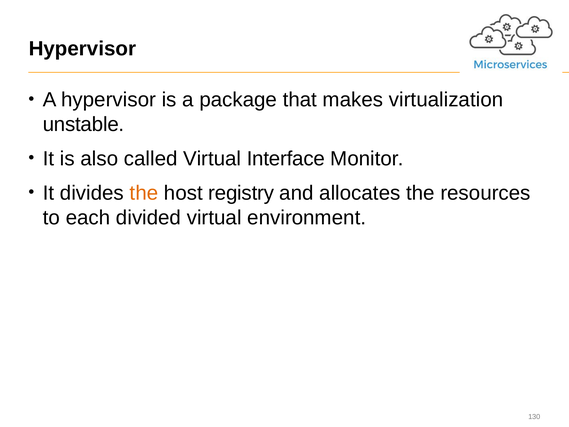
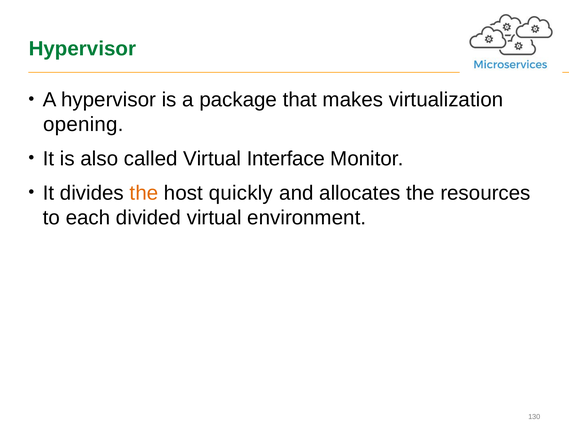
Hypervisor at (82, 49) colour: black -> green
unstable: unstable -> opening
registry: registry -> quickly
